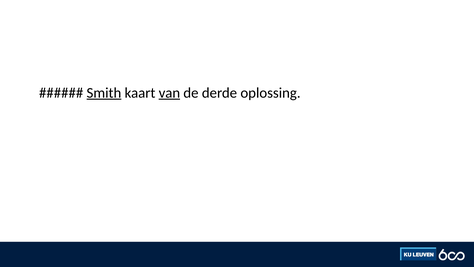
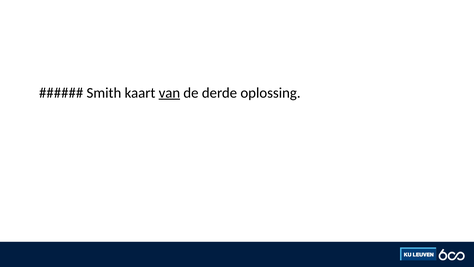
Smith underline: present -> none
